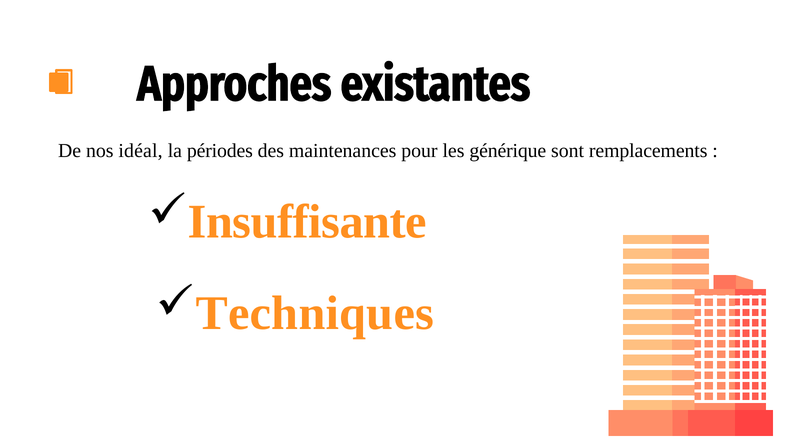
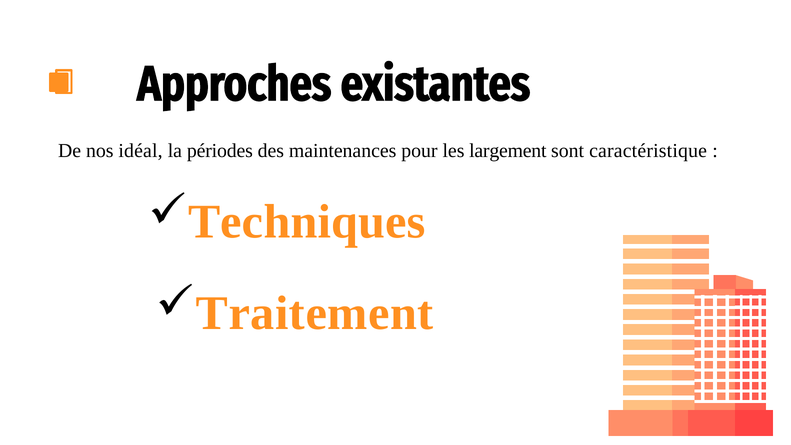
générique: générique -> largement
remplacements: remplacements -> caractéristique
Insuffisante: Insuffisante -> Techniques
Techniques: Techniques -> Traitement
